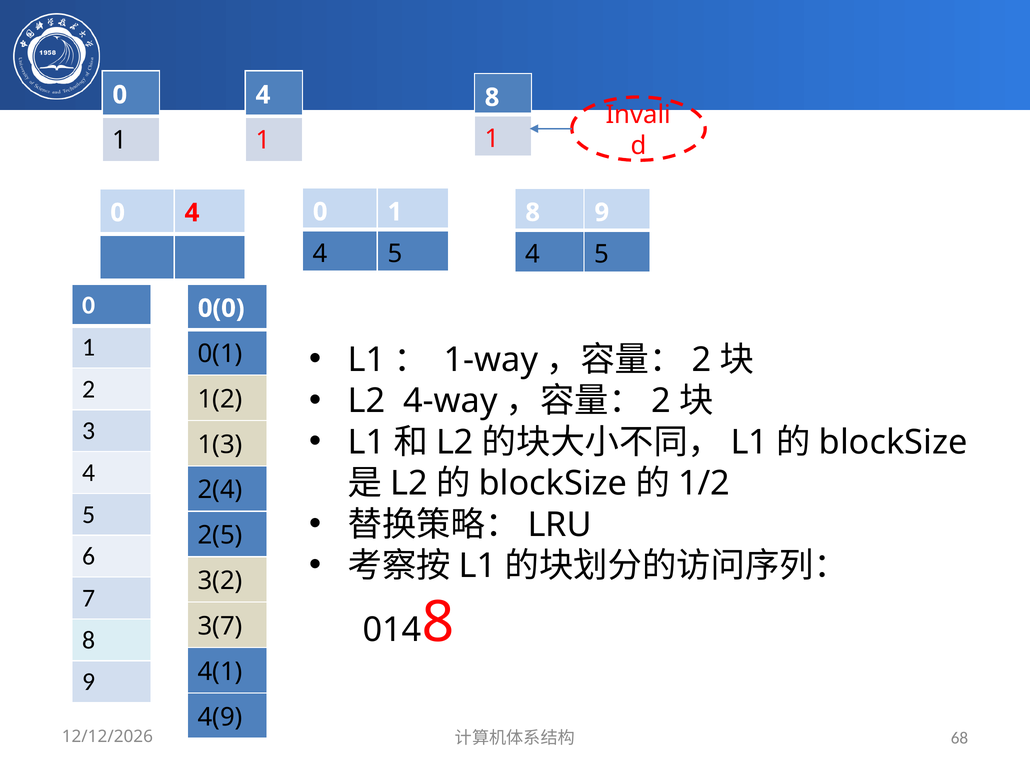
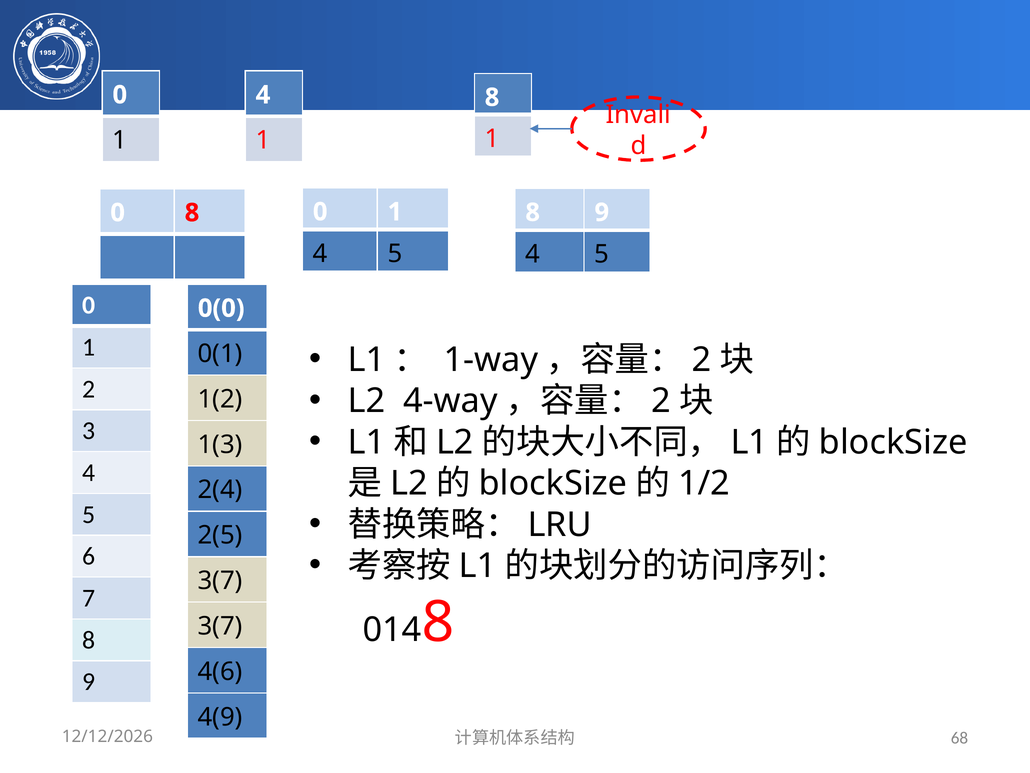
0 4: 4 -> 8
3(2 at (220, 580): 3(2 -> 3(7
4(1: 4(1 -> 4(6
